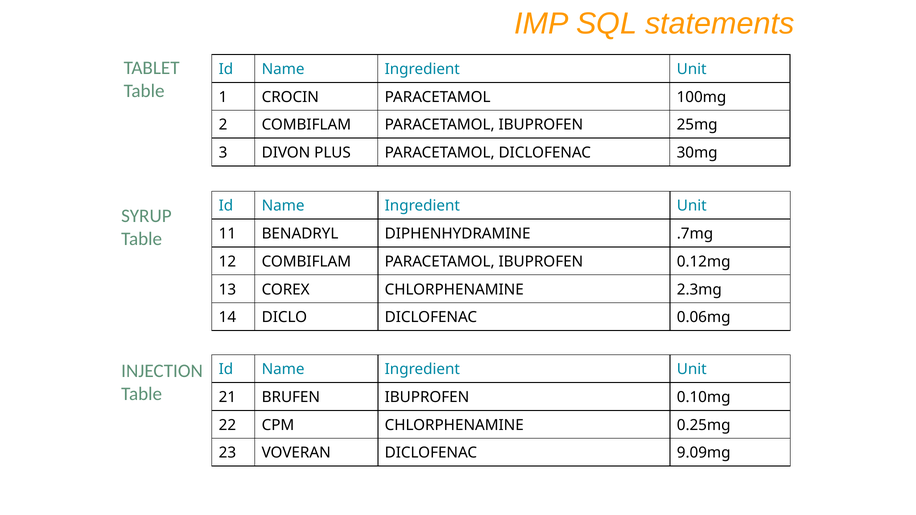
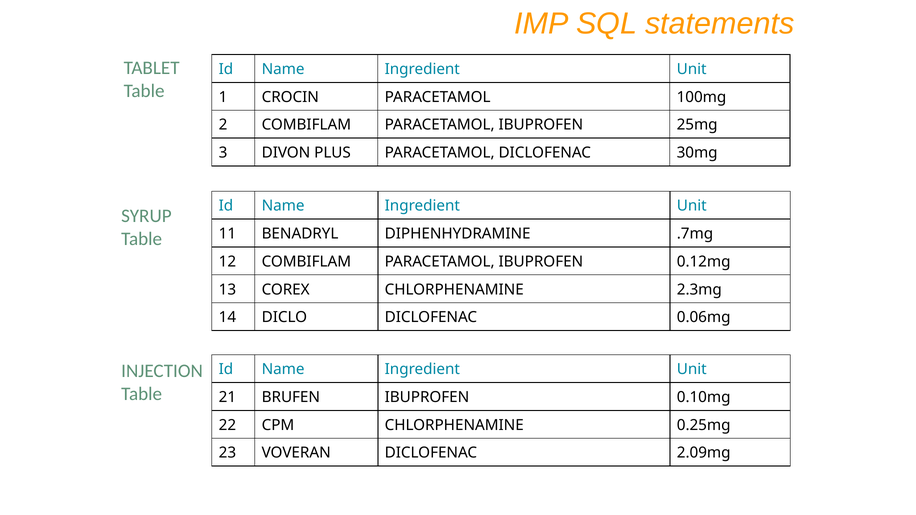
9.09mg: 9.09mg -> 2.09mg
